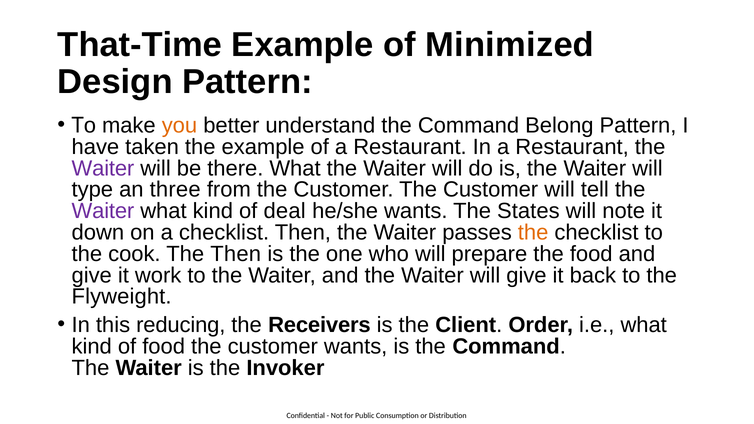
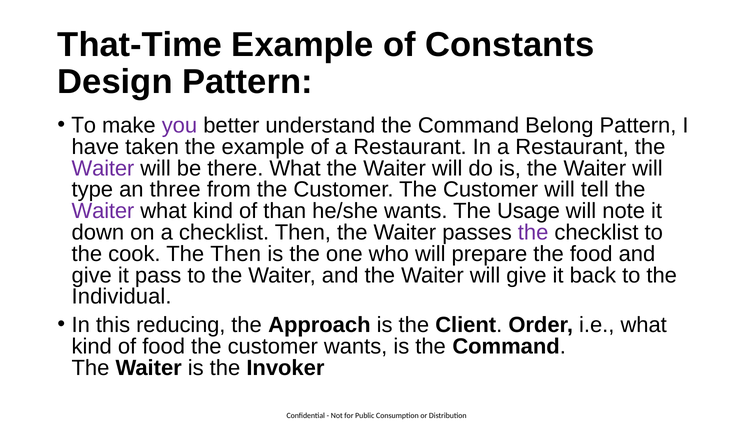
Minimized: Minimized -> Constants
you colour: orange -> purple
deal: deal -> than
States: States -> Usage
the at (533, 233) colour: orange -> purple
work: work -> pass
Flyweight: Flyweight -> Individual
Receivers: Receivers -> Approach
